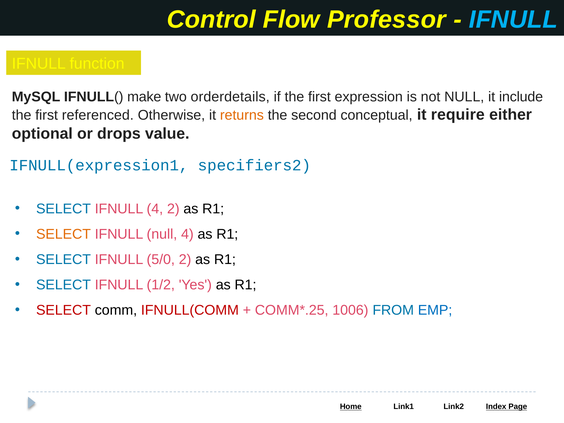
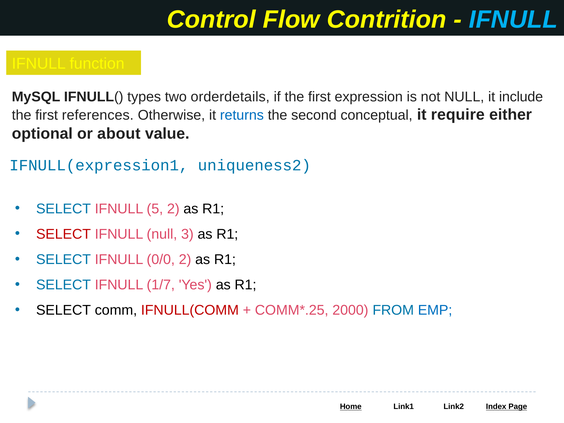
Professor: Professor -> Contrition
make: make -> types
referenced: referenced -> references
returns colour: orange -> blue
drops: drops -> about
specifiers2: specifiers2 -> uniqueness2
IFNULL 4: 4 -> 5
SELECT at (63, 234) colour: orange -> red
null 4: 4 -> 3
5/0: 5/0 -> 0/0
1/2: 1/2 -> 1/7
SELECT at (63, 310) colour: red -> black
1006: 1006 -> 2000
